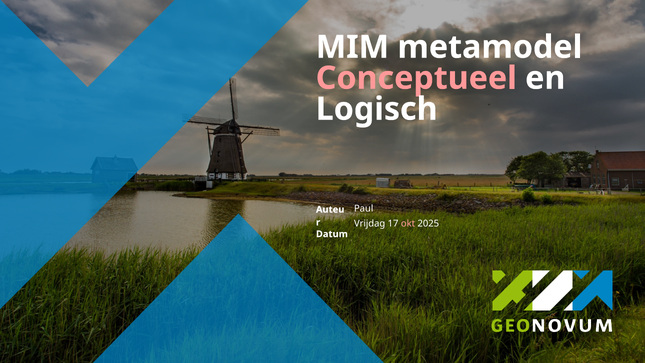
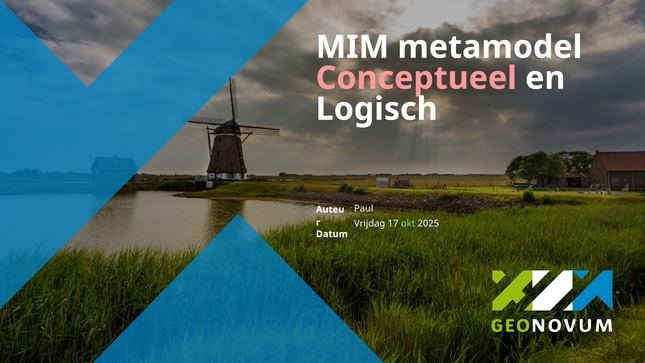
okt colour: pink -> light green
